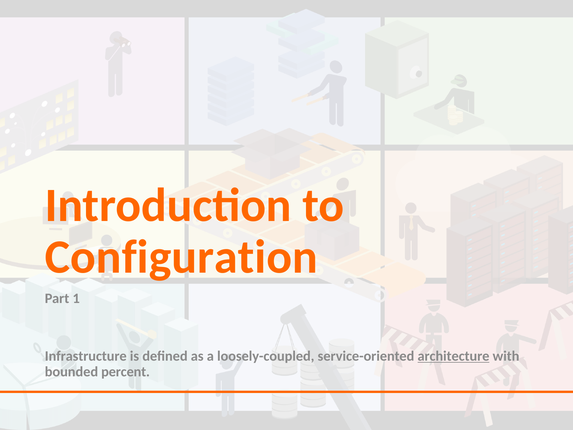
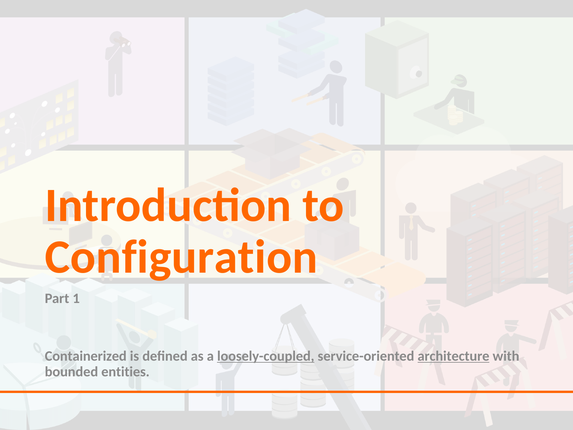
Infrastructure: Infrastructure -> Containerized
loosely-coupled underline: none -> present
percent: percent -> entities
